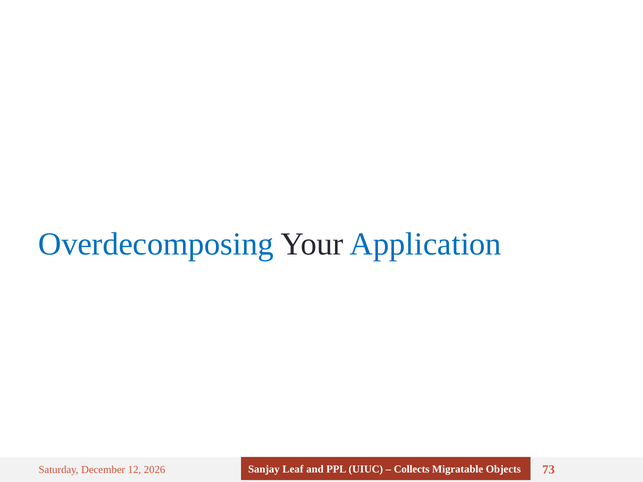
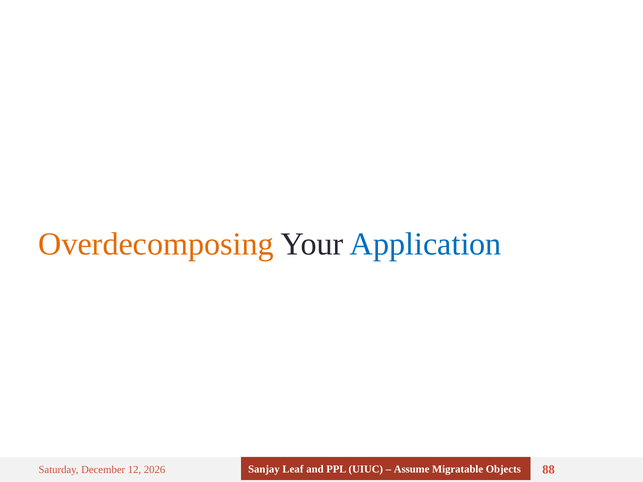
Overdecomposing colour: blue -> orange
Collects: Collects -> Assume
73: 73 -> 88
